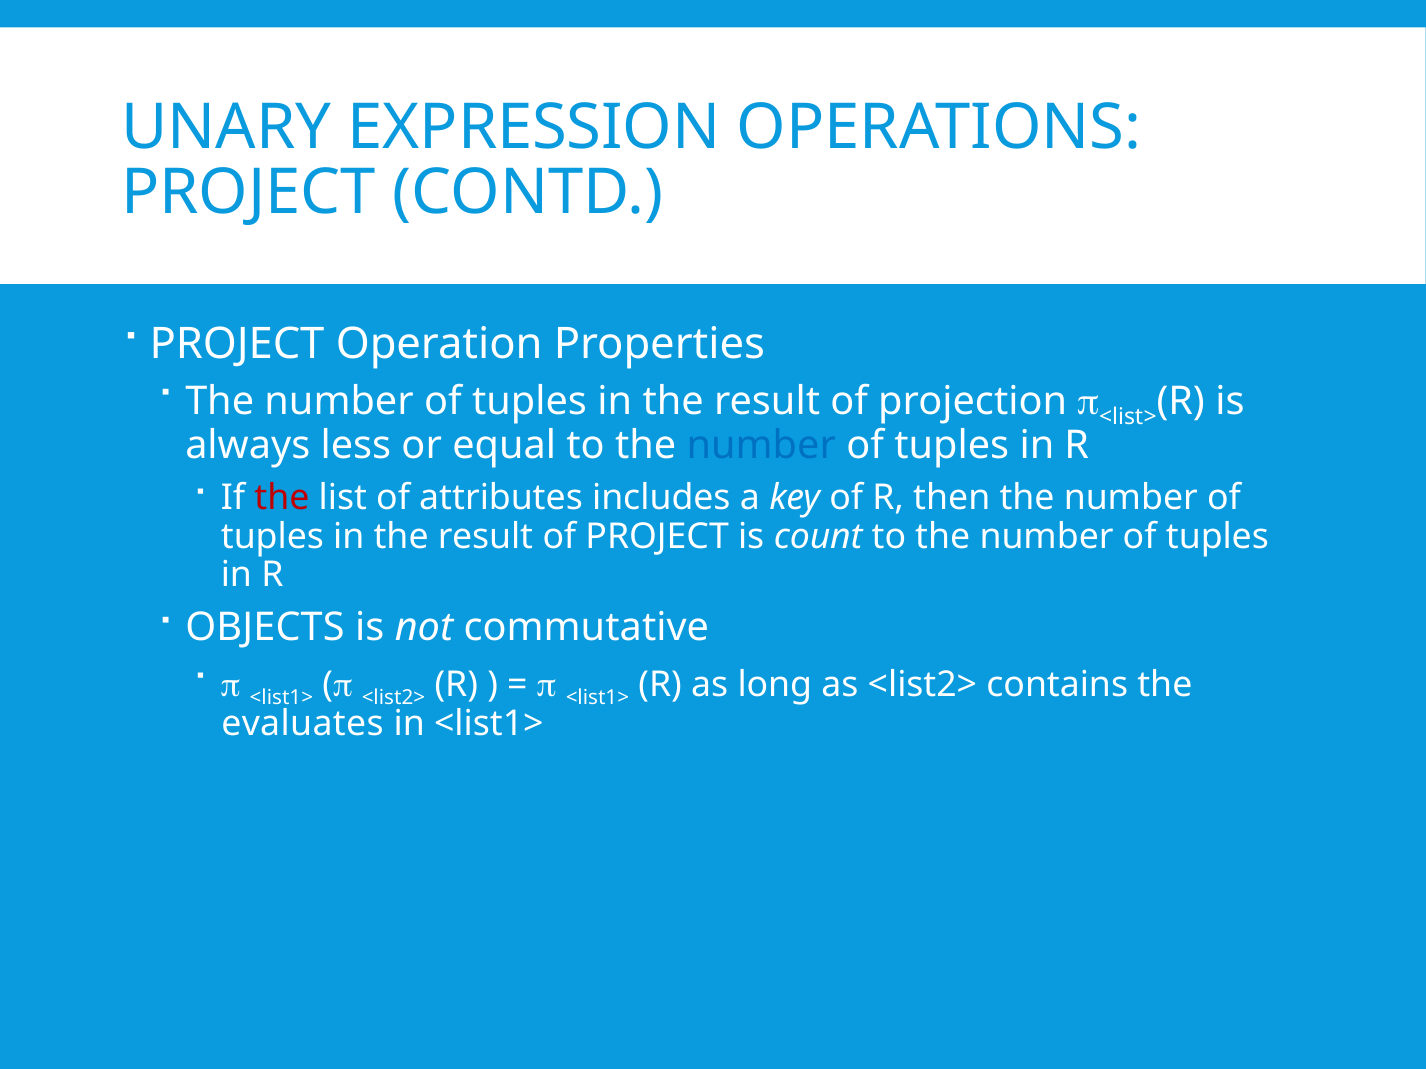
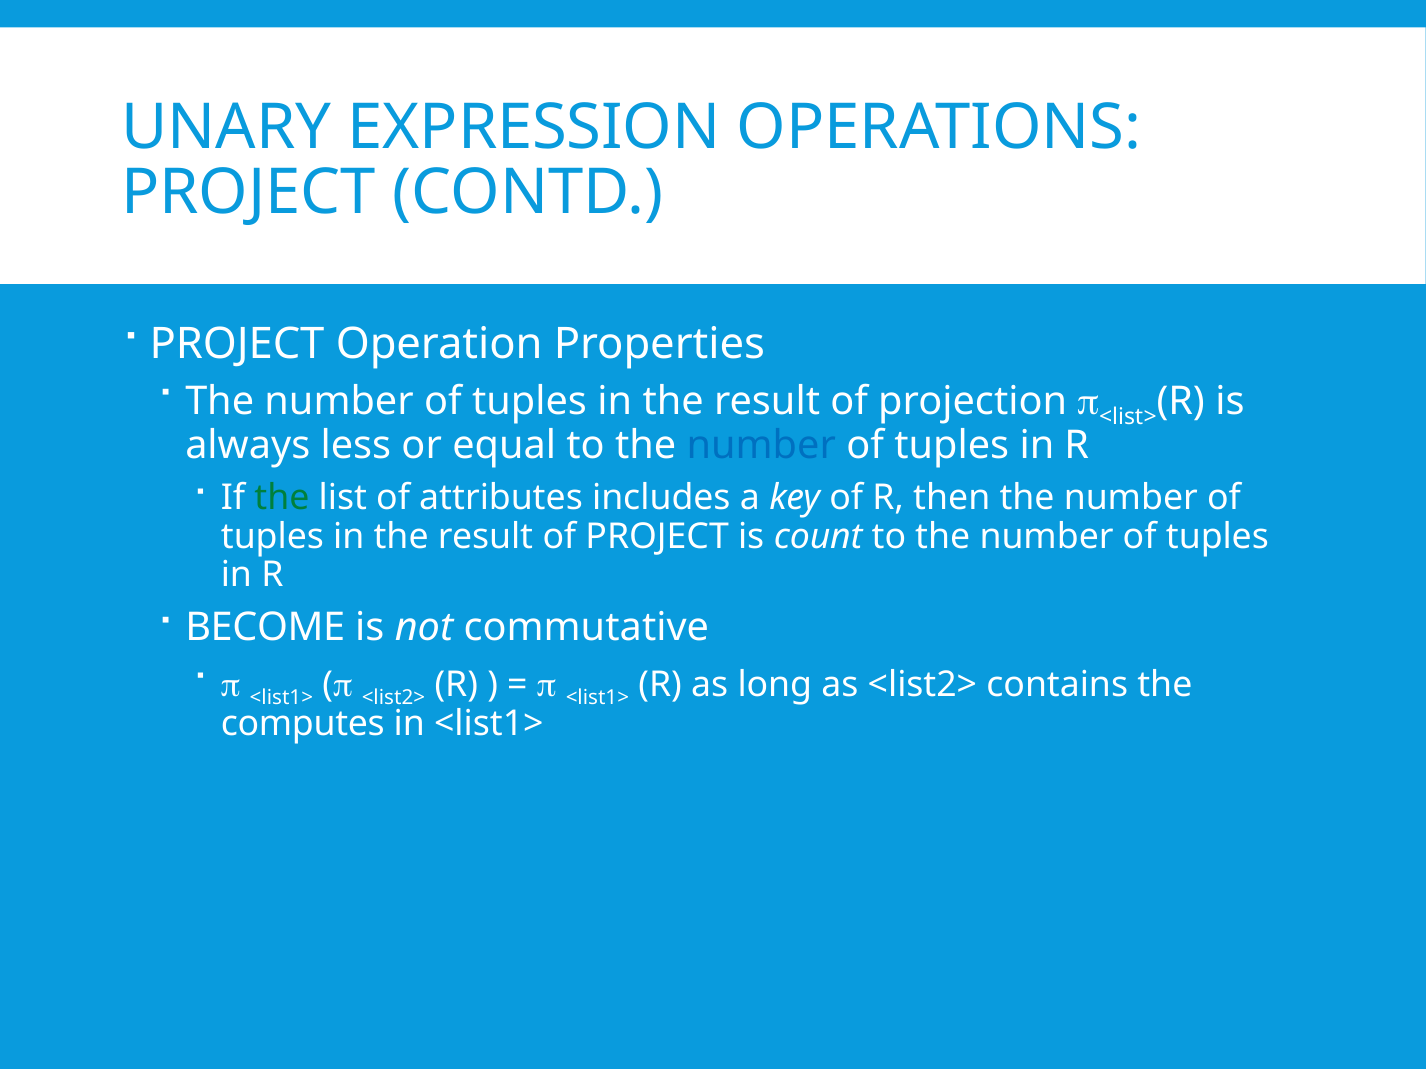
the at (282, 498) colour: red -> green
OBJECTS: OBJECTS -> BECOME
evaluates: evaluates -> computes
